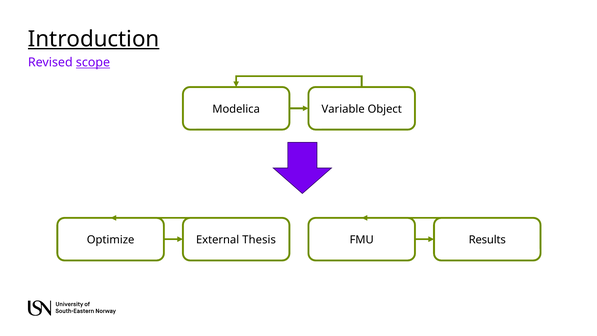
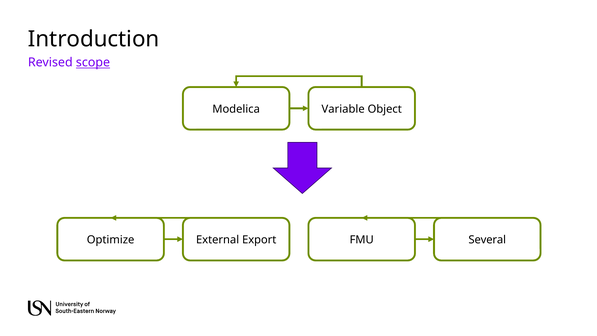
Introduction underline: present -> none
Thesis: Thesis -> Export
Results: Results -> Several
